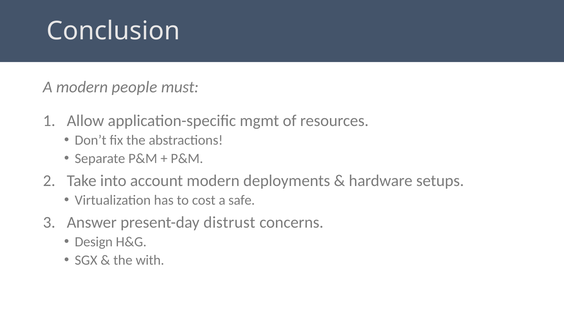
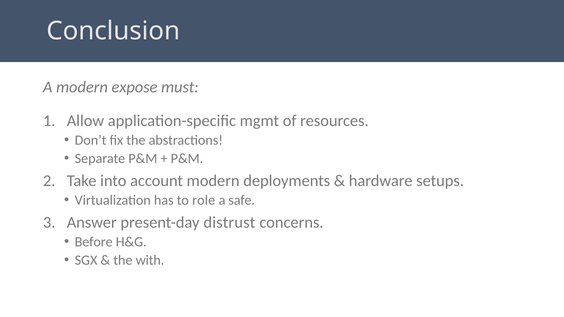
people: people -> expose
cost: cost -> role
Design: Design -> Before
